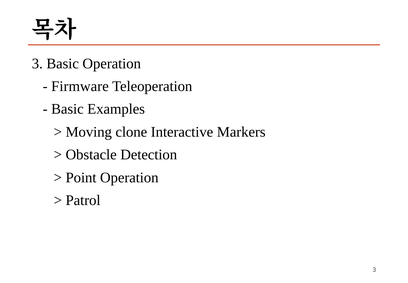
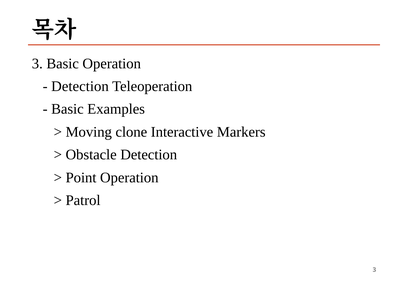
Firmware at (80, 86): Firmware -> Detection
